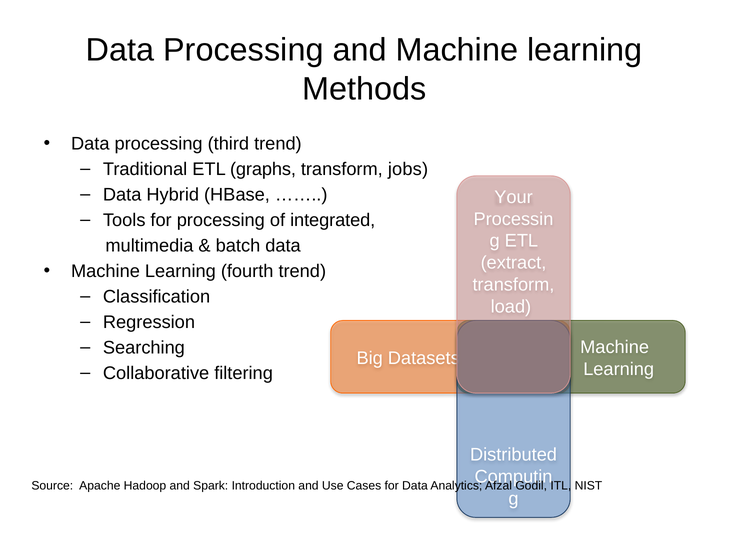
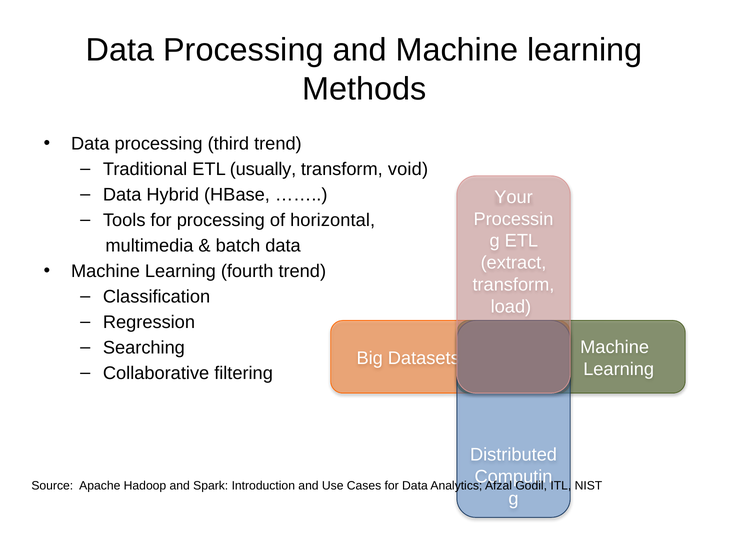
graphs: graphs -> usually
jobs: jobs -> void
integrated: integrated -> horizontal
